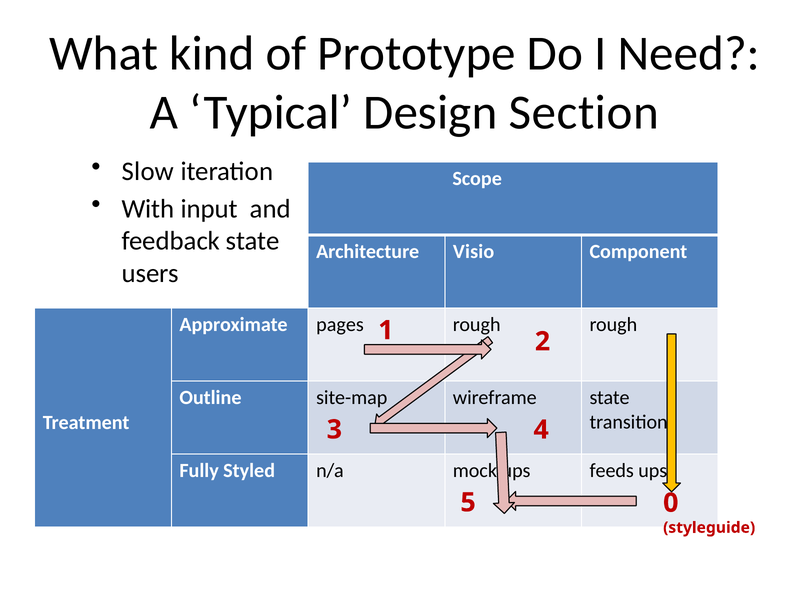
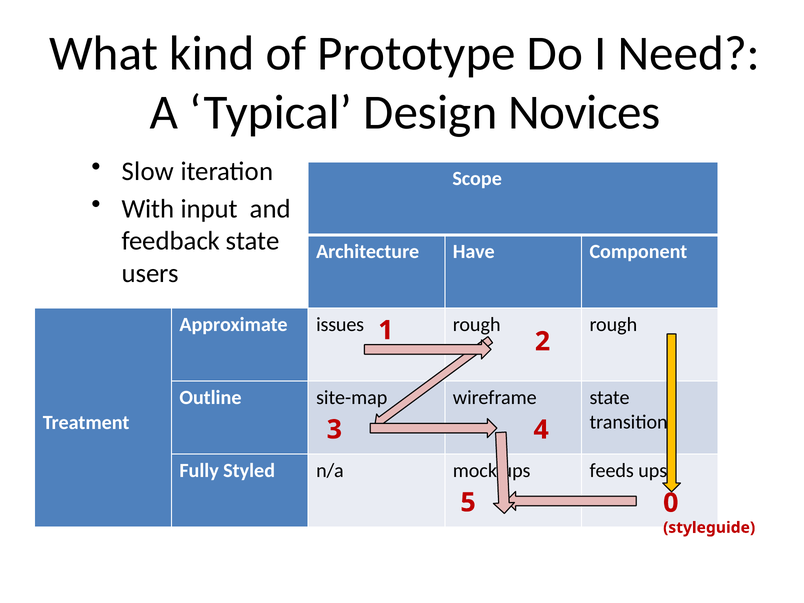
Section: Section -> Novices
Visio: Visio -> Have
pages: pages -> issues
